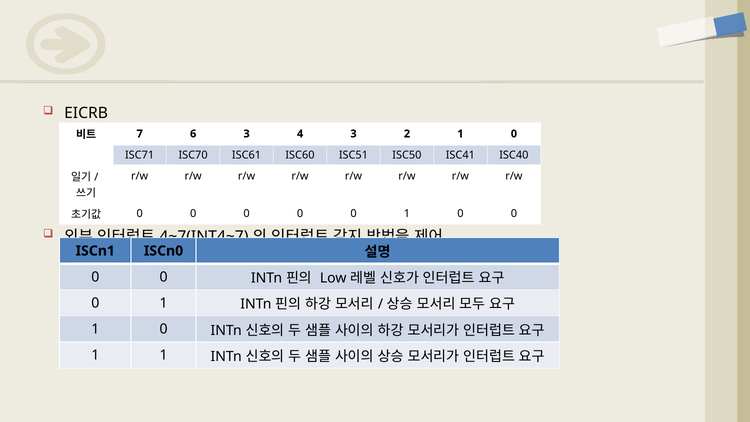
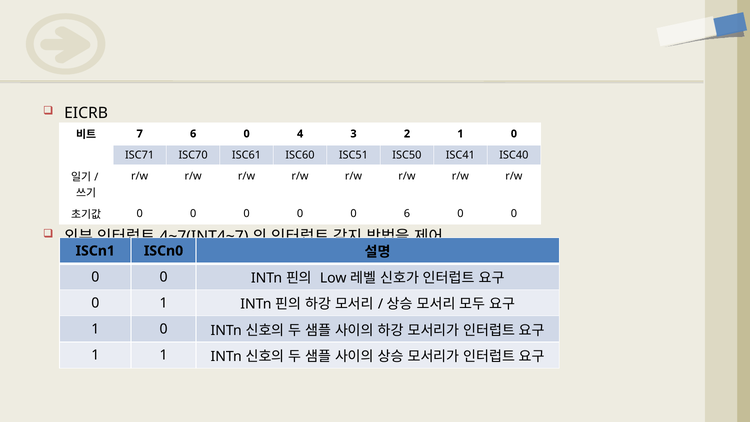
7 6 3: 3 -> 0
0 0 1: 1 -> 6
